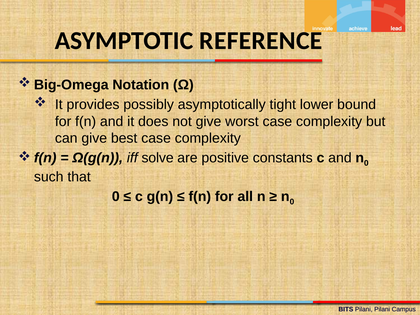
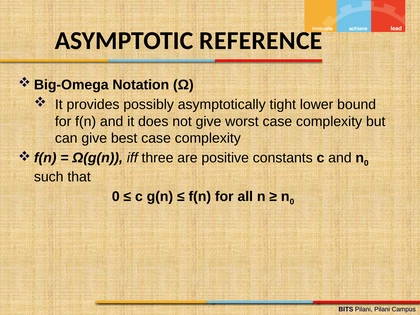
solve: solve -> three
